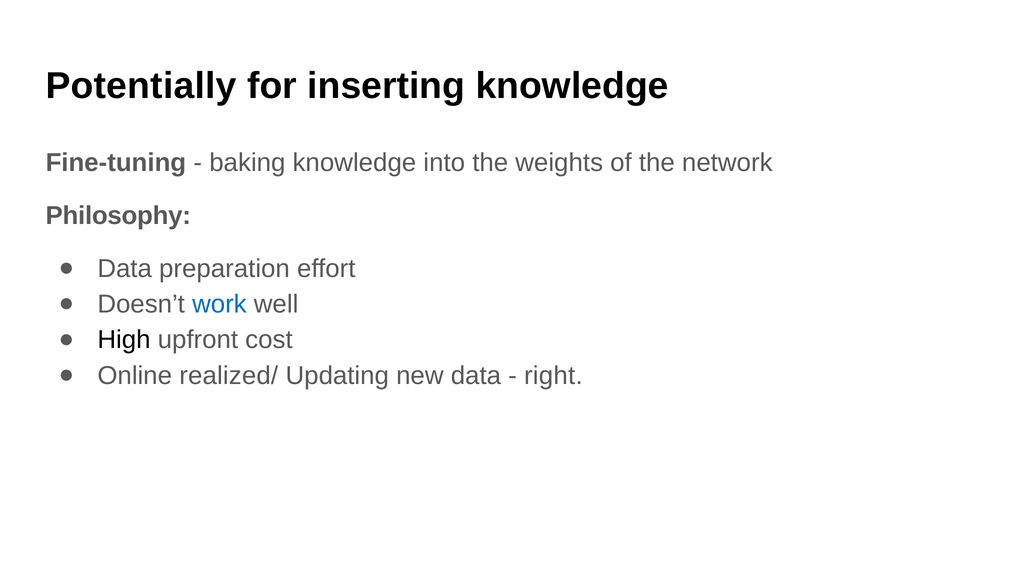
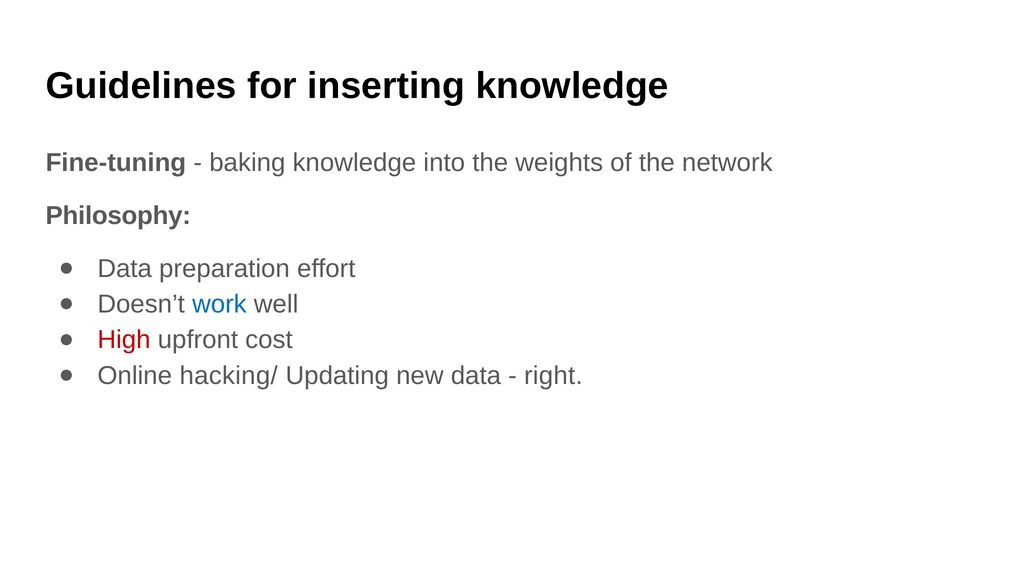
Potentially: Potentially -> Guidelines
High colour: black -> red
realized/: realized/ -> hacking/
